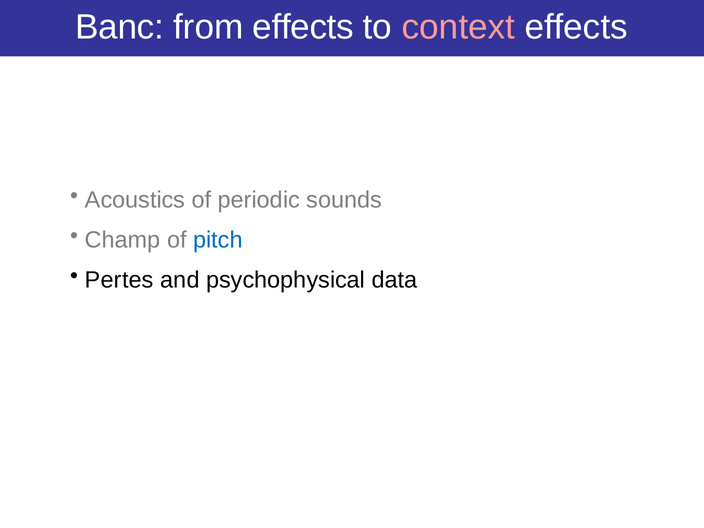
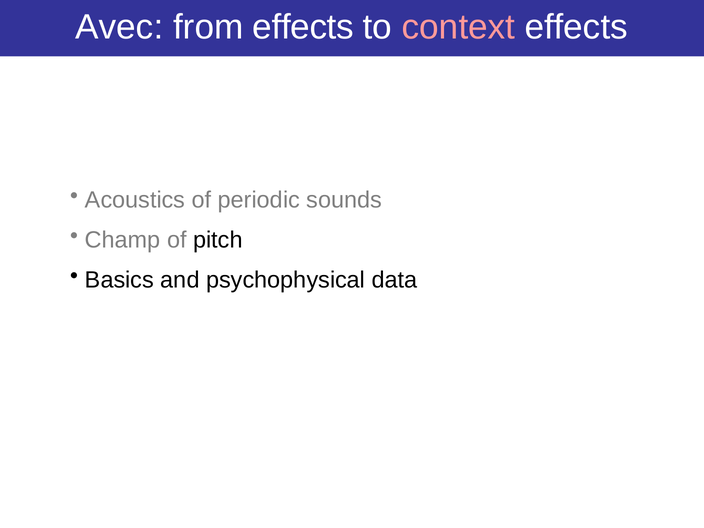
Banc: Banc -> Avec
pitch colour: blue -> black
Pertes: Pertes -> Basics
